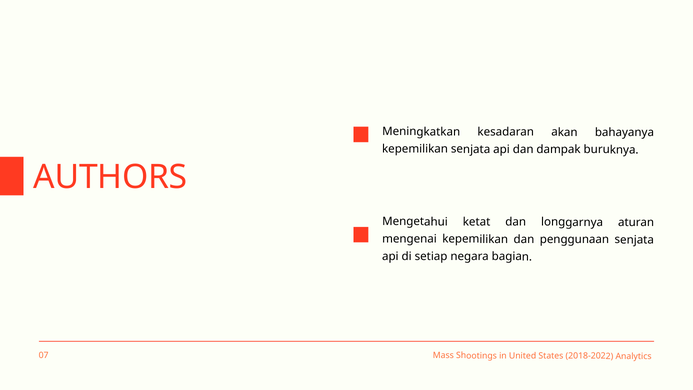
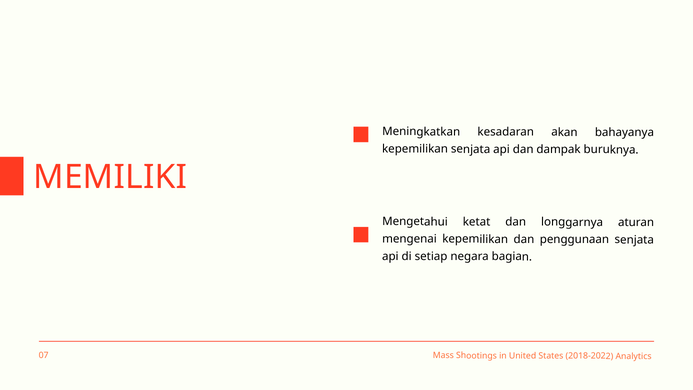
AUTHORS: AUTHORS -> MEMILIKI
